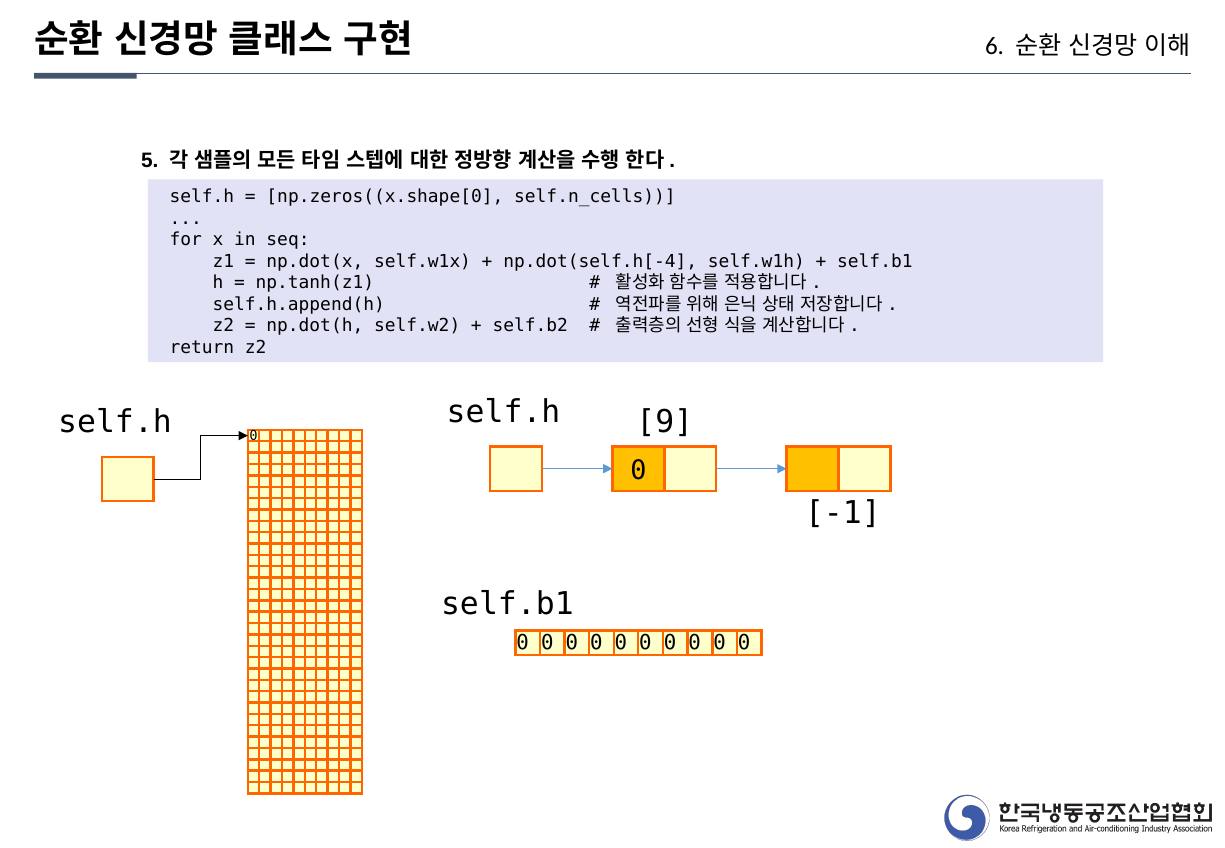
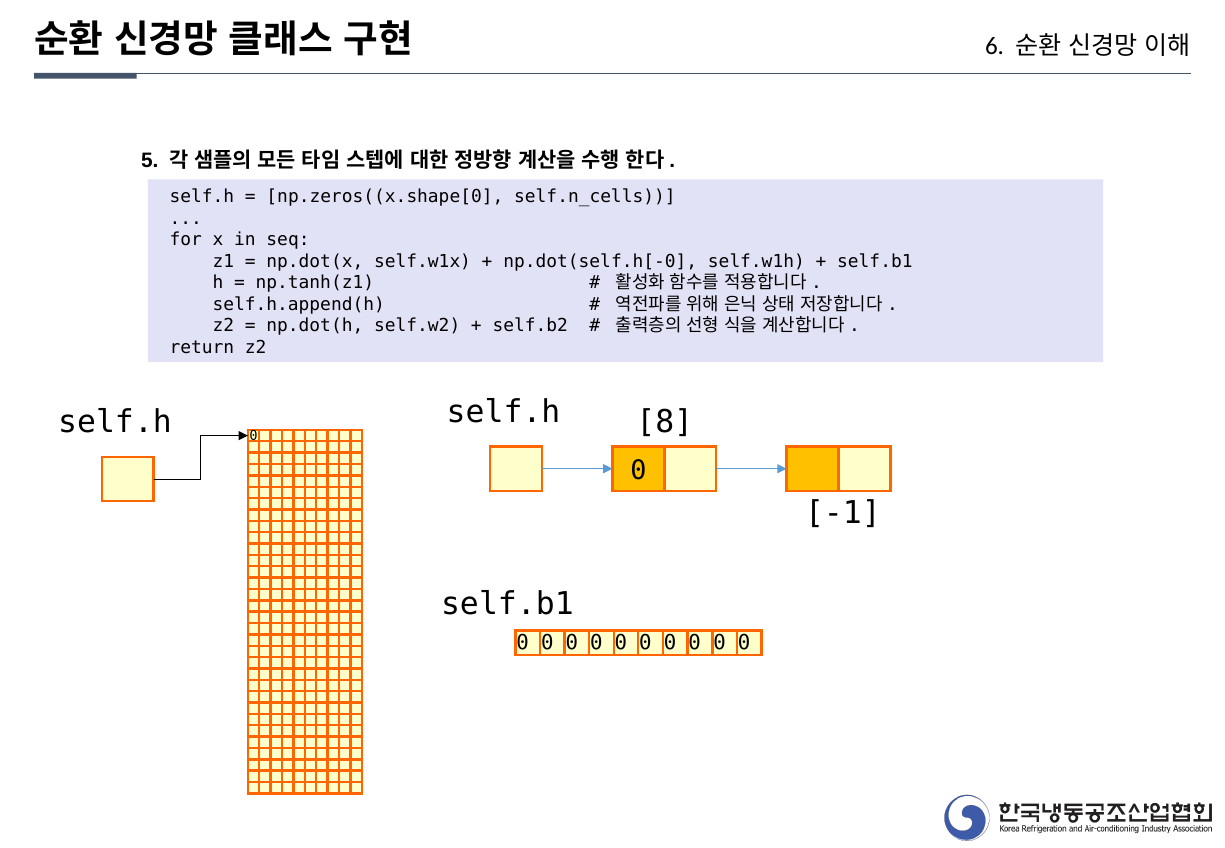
np.dot(self.h[-4: np.dot(self.h[-4 -> np.dot(self.h[-0
9: 9 -> 8
